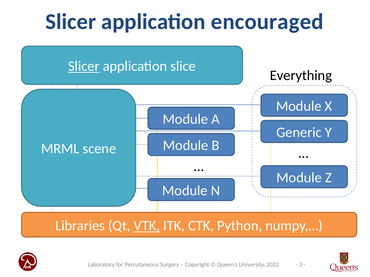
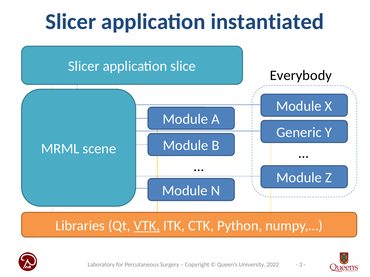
encouraged: encouraged -> instantiated
Slicer at (84, 66) underline: present -> none
Everything: Everything -> Everybody
